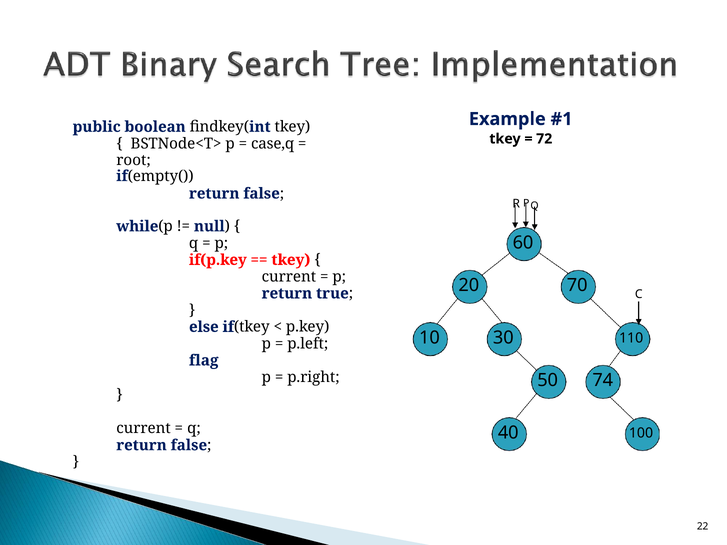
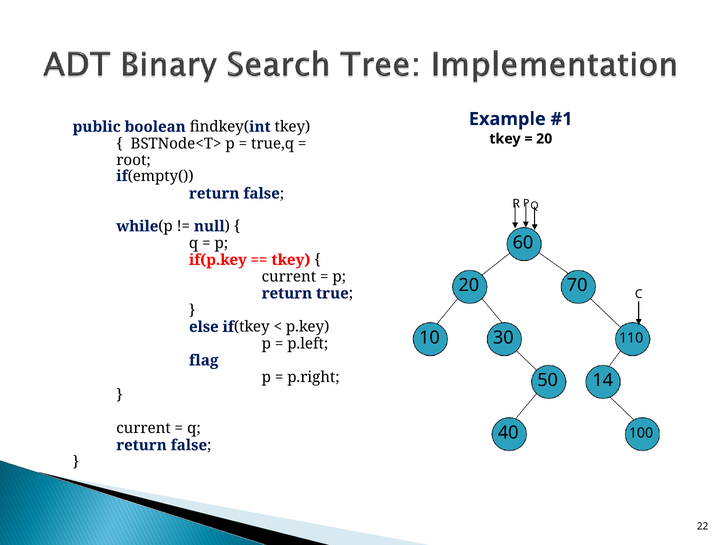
72 at (544, 139): 72 -> 20
case,q: case,q -> true,q
74: 74 -> 14
